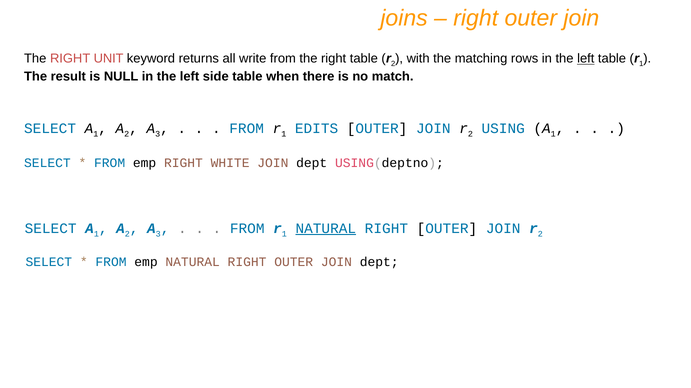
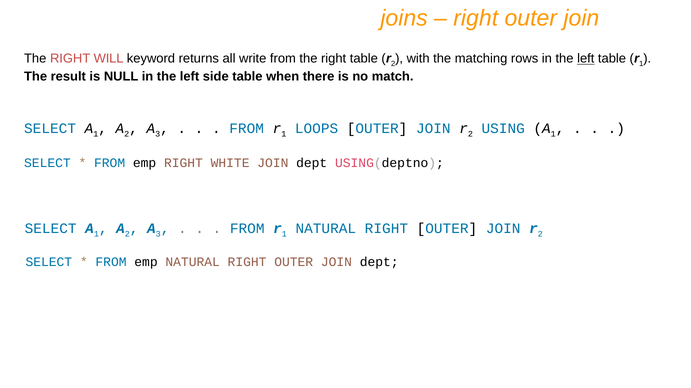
UNIT: UNIT -> WILL
EDITS: EDITS -> LOOPS
NATURAL at (326, 229) underline: present -> none
